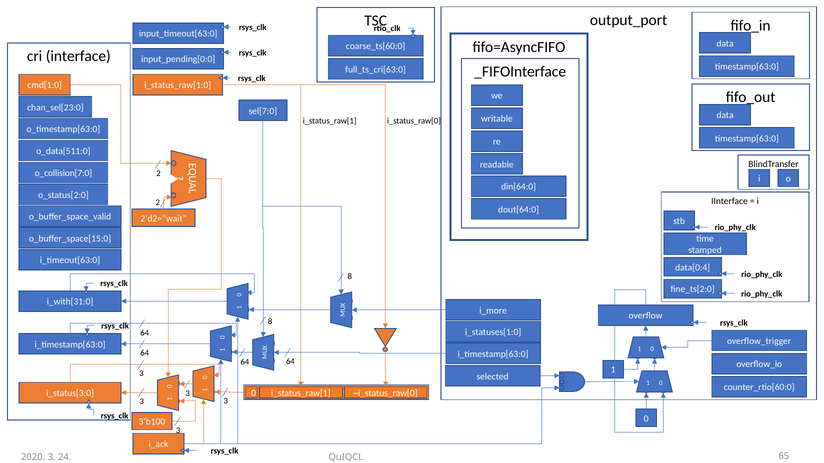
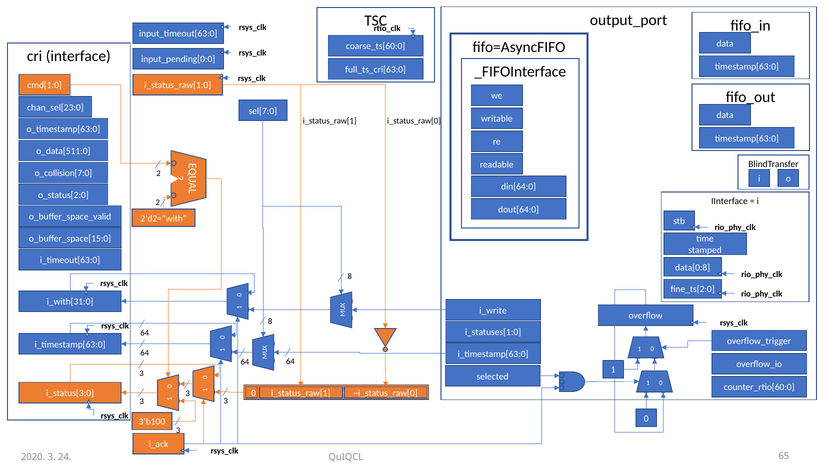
2’d2=“wait: 2’d2=“wait -> 2’d2=“with
data[0:4: data[0:4 -> data[0:8
i_more: i_more -> i_write
